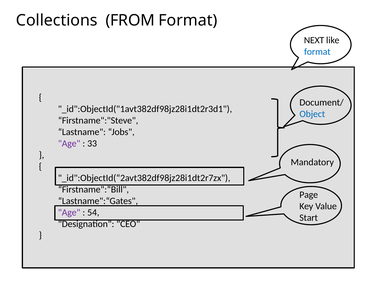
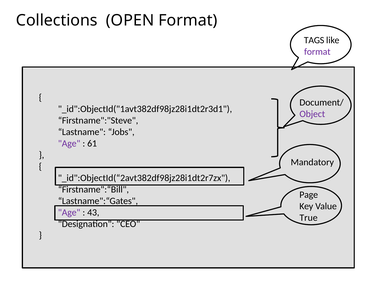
FROM: FROM -> OPEN
NEXT: NEXT -> TAGS
format at (317, 52) colour: blue -> purple
Object colour: blue -> purple
33: 33 -> 61
54: 54 -> 43
Start: Start -> True
